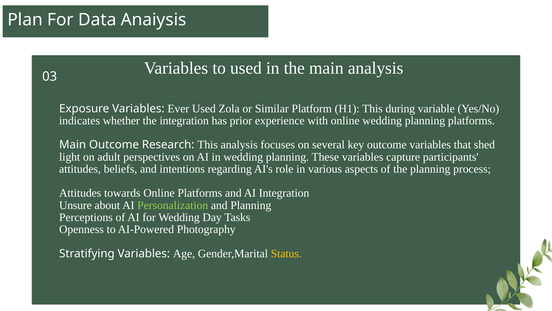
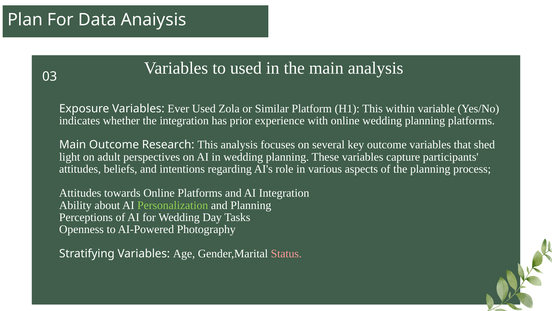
during: during -> within
Unsure: Unsure -> Ability
Status colour: yellow -> pink
